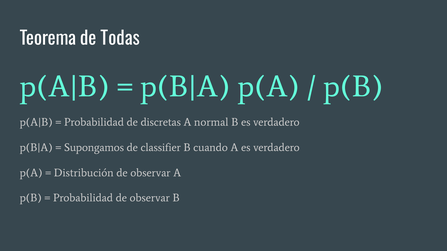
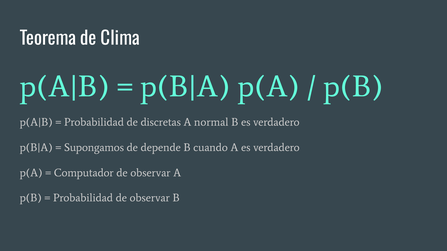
Todas: Todas -> Clima
classifier: classifier -> depende
Distribución: Distribución -> Computador
